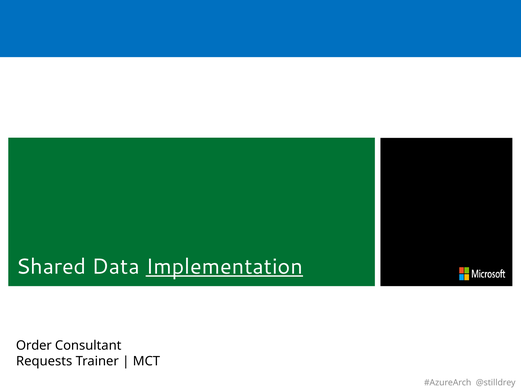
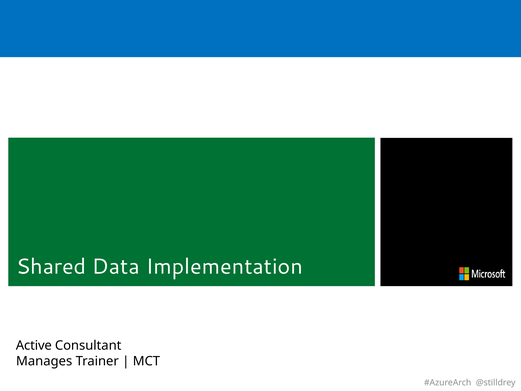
Implementation underline: present -> none
Order: Order -> Active
Requests: Requests -> Manages
